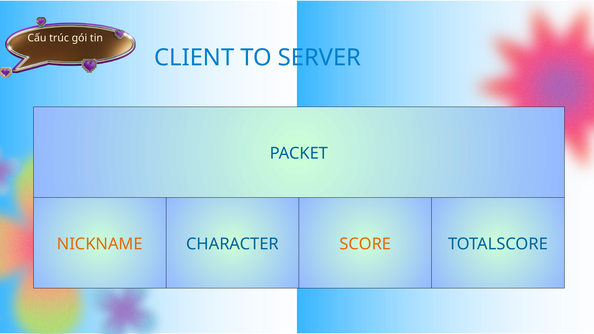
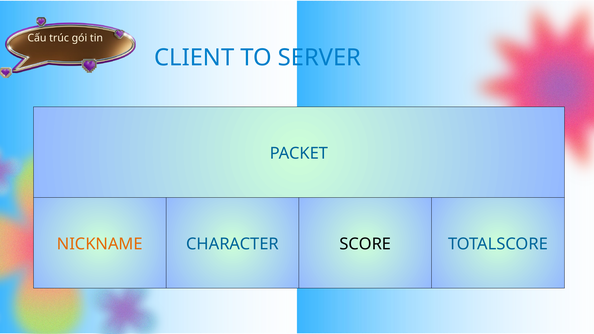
SCORE colour: orange -> black
